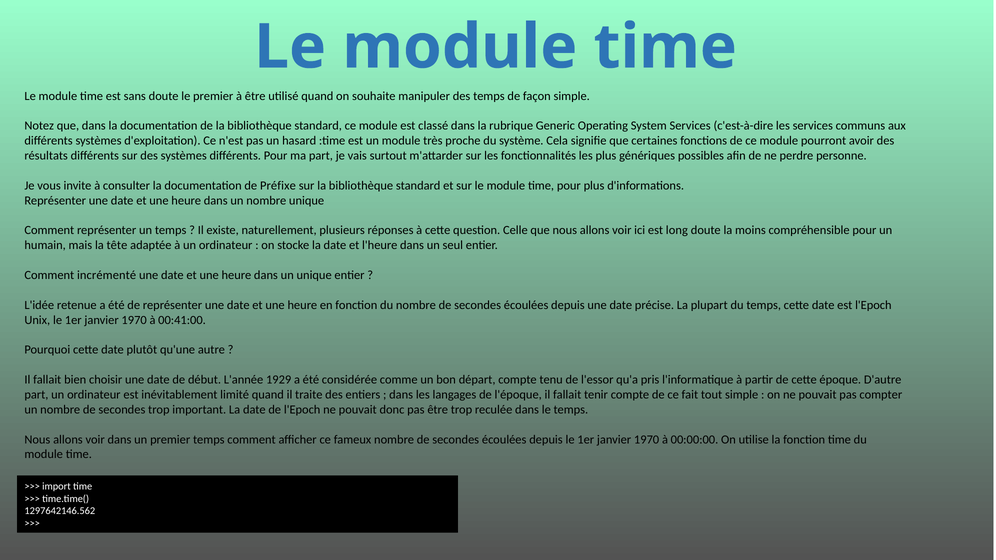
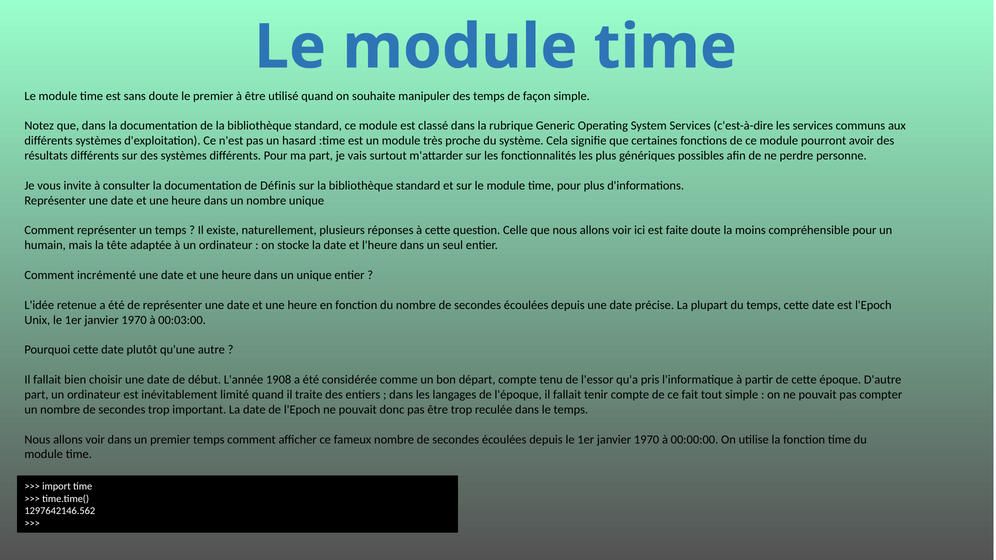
Préfixe: Préfixe -> Définis
long: long -> faite
00:41:00: 00:41:00 -> 00:03:00
1929: 1929 -> 1908
